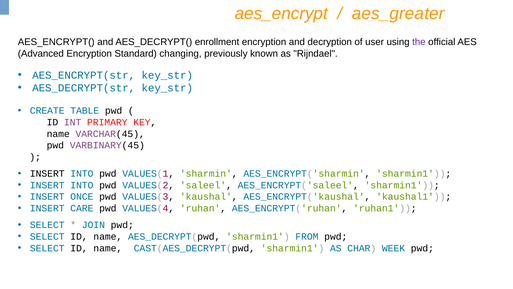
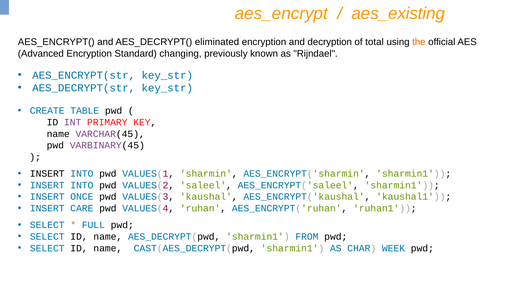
aes_greater: aes_greater -> aes_existing
enrollment: enrollment -> eliminated
user: user -> total
the colour: purple -> orange
JOIN: JOIN -> FULL
